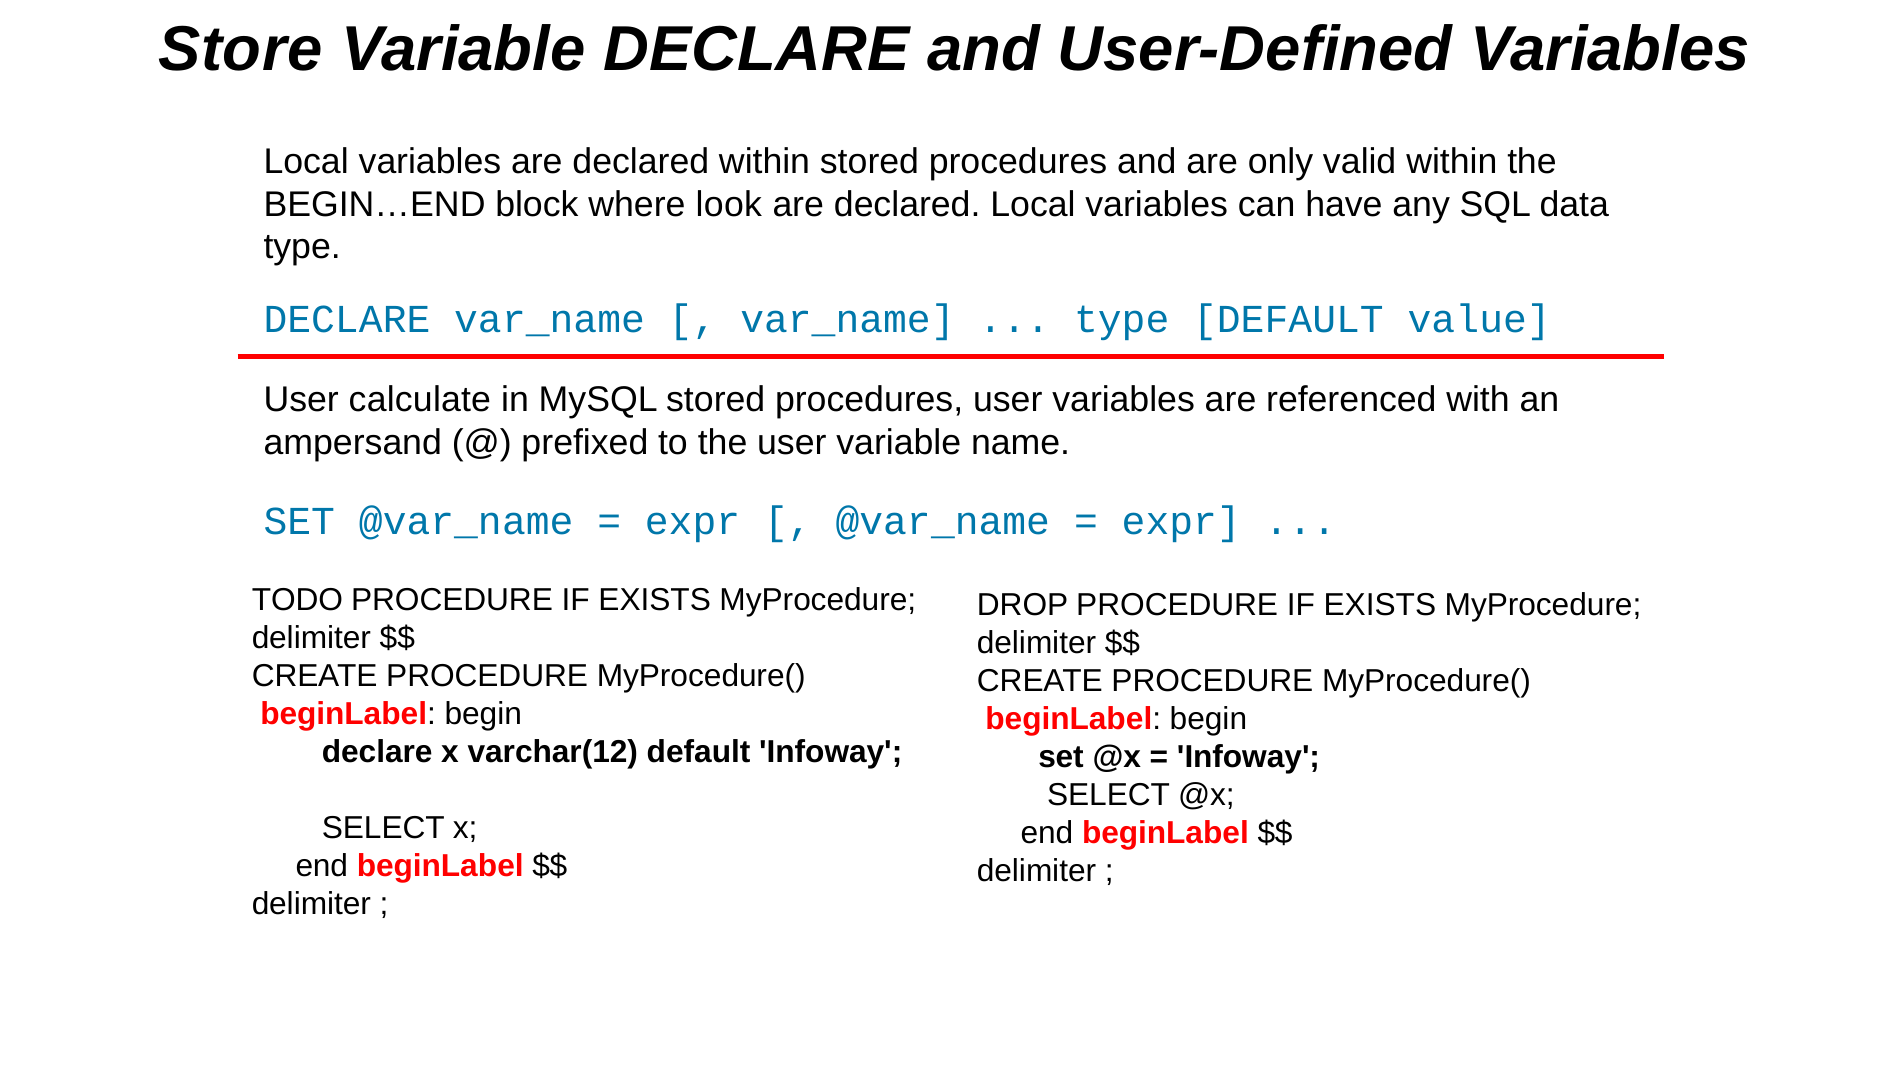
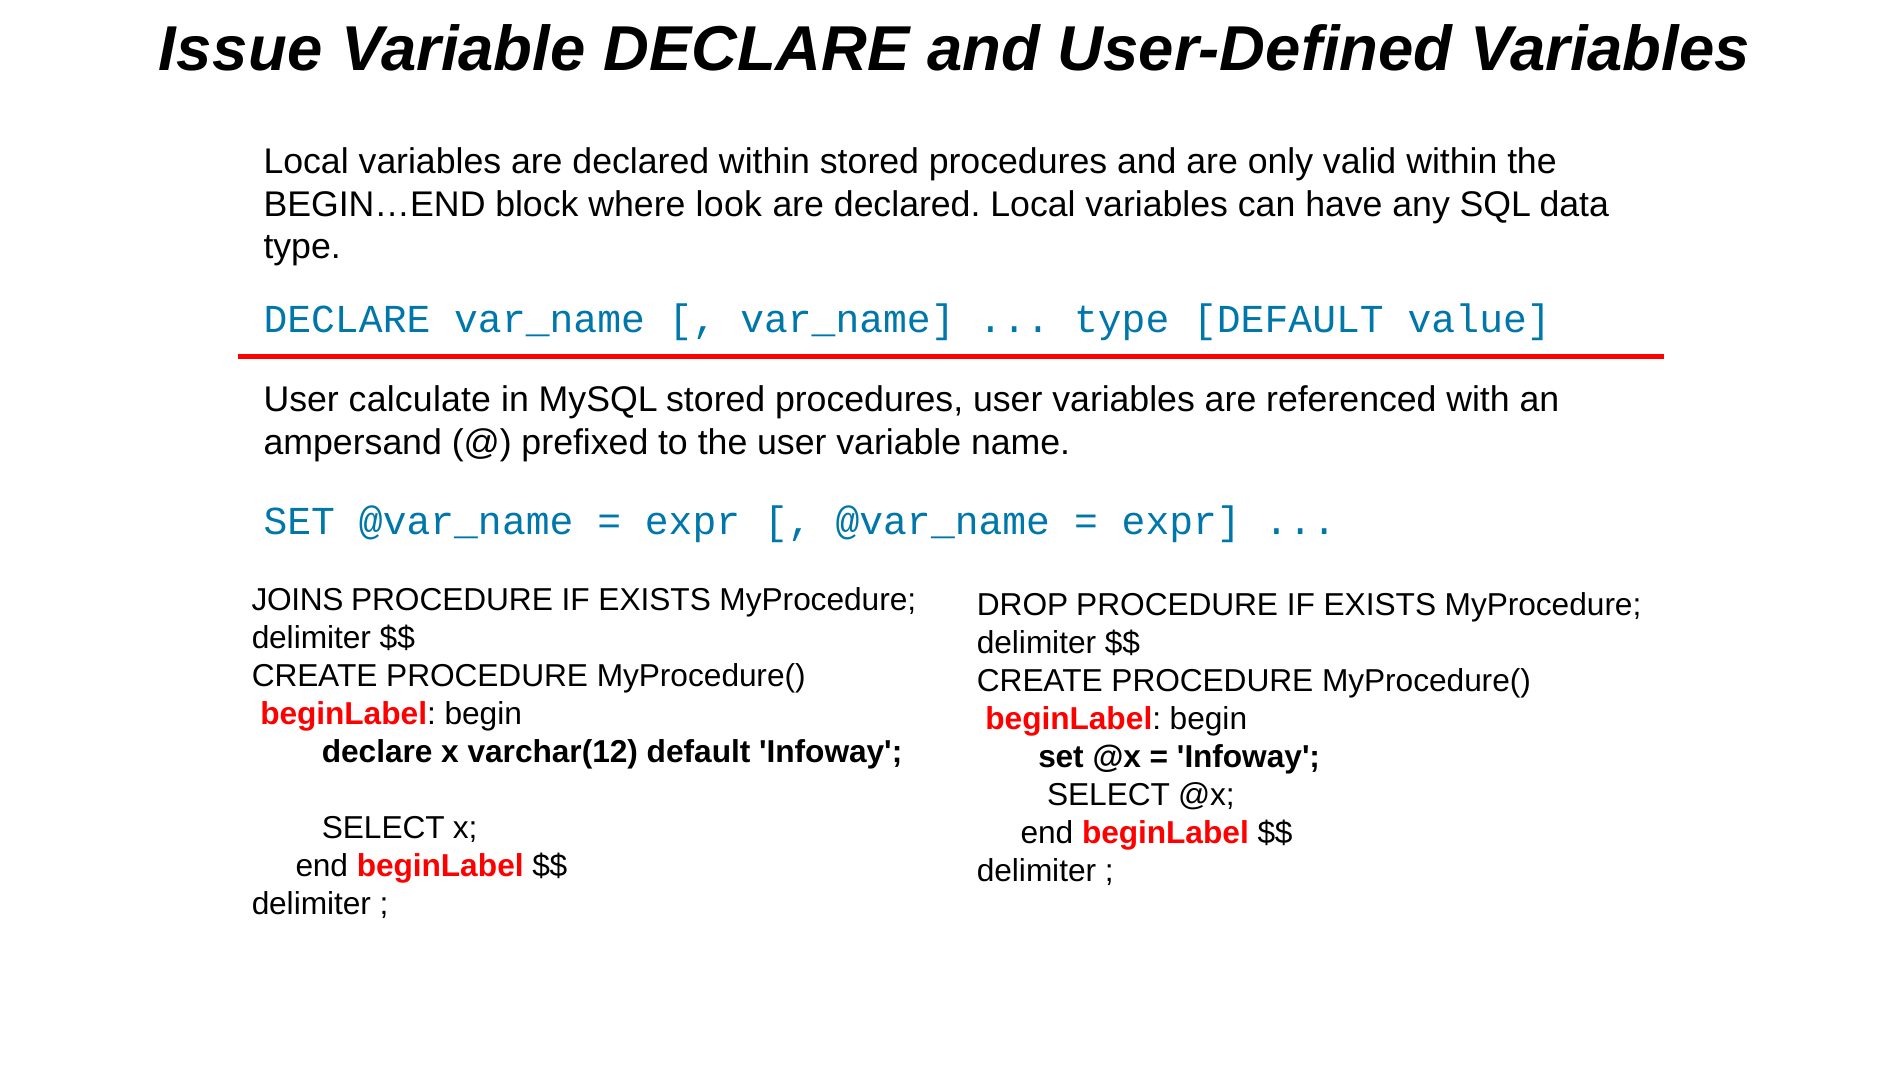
Store: Store -> Issue
TODO: TODO -> JOINS
